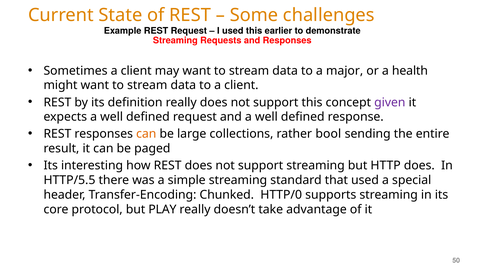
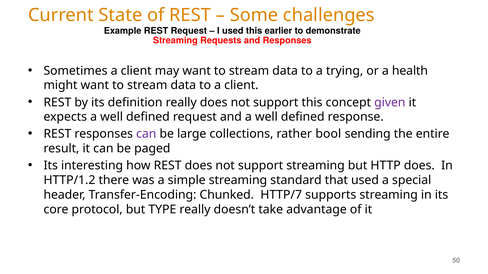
major: major -> trying
can at (146, 134) colour: orange -> purple
HTTP/5.5: HTTP/5.5 -> HTTP/1.2
HTTP/0: HTTP/0 -> HTTP/7
PLAY: PLAY -> TYPE
